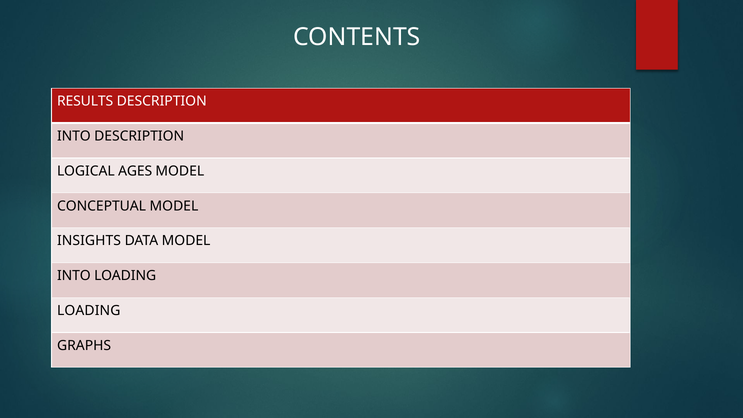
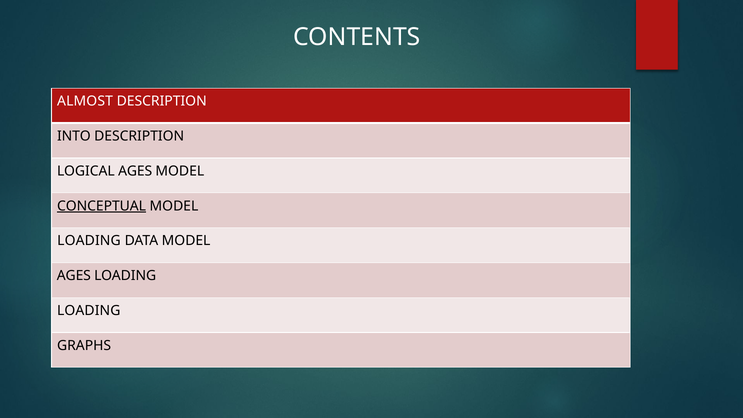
RESULTS: RESULTS -> ALMOST
CONCEPTUAL underline: none -> present
INSIGHTS at (89, 241): INSIGHTS -> LOADING
INTO at (74, 276): INTO -> AGES
